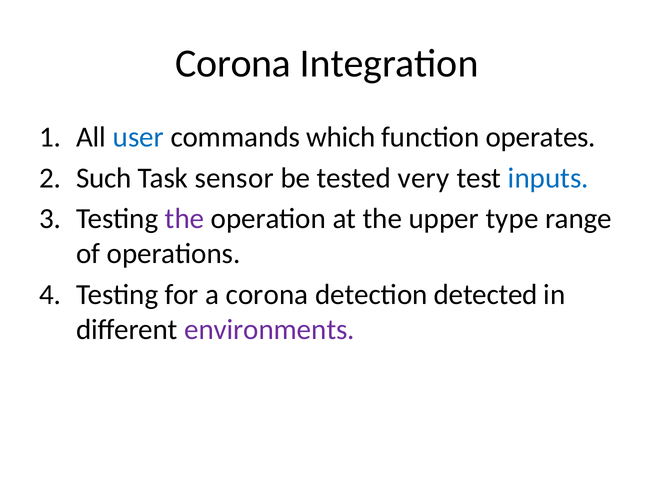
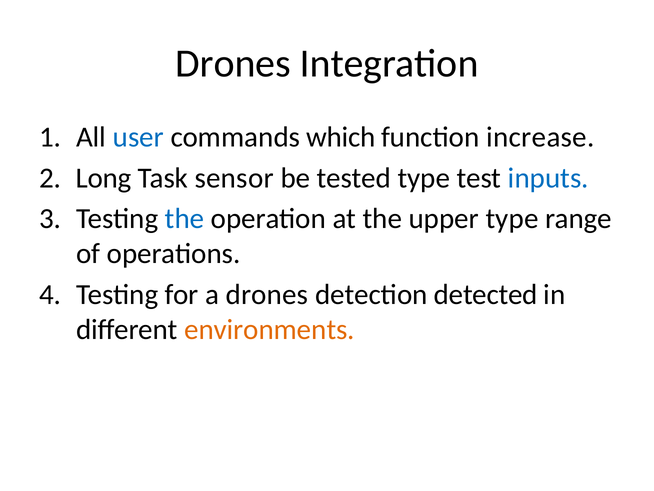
Corona at (233, 63): Corona -> Drones
operates: operates -> increase
Such: Such -> Long
tested very: very -> type
the at (185, 219) colour: purple -> blue
a corona: corona -> drones
environments colour: purple -> orange
